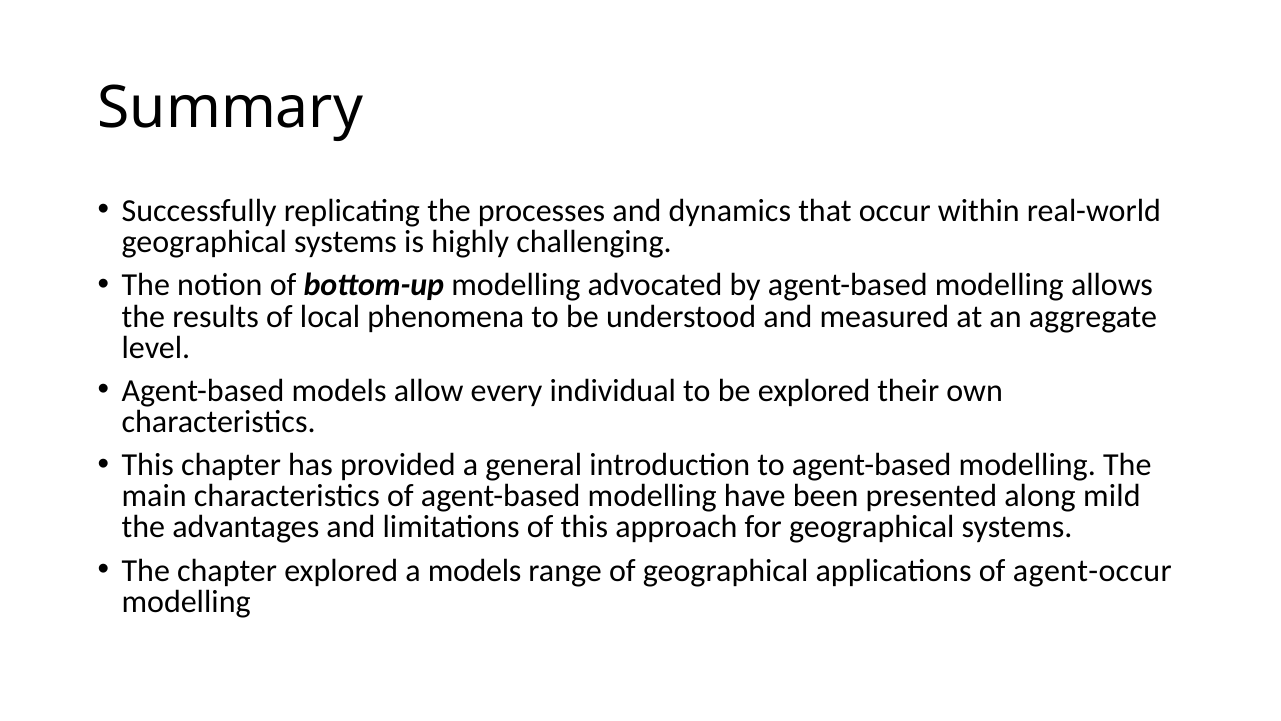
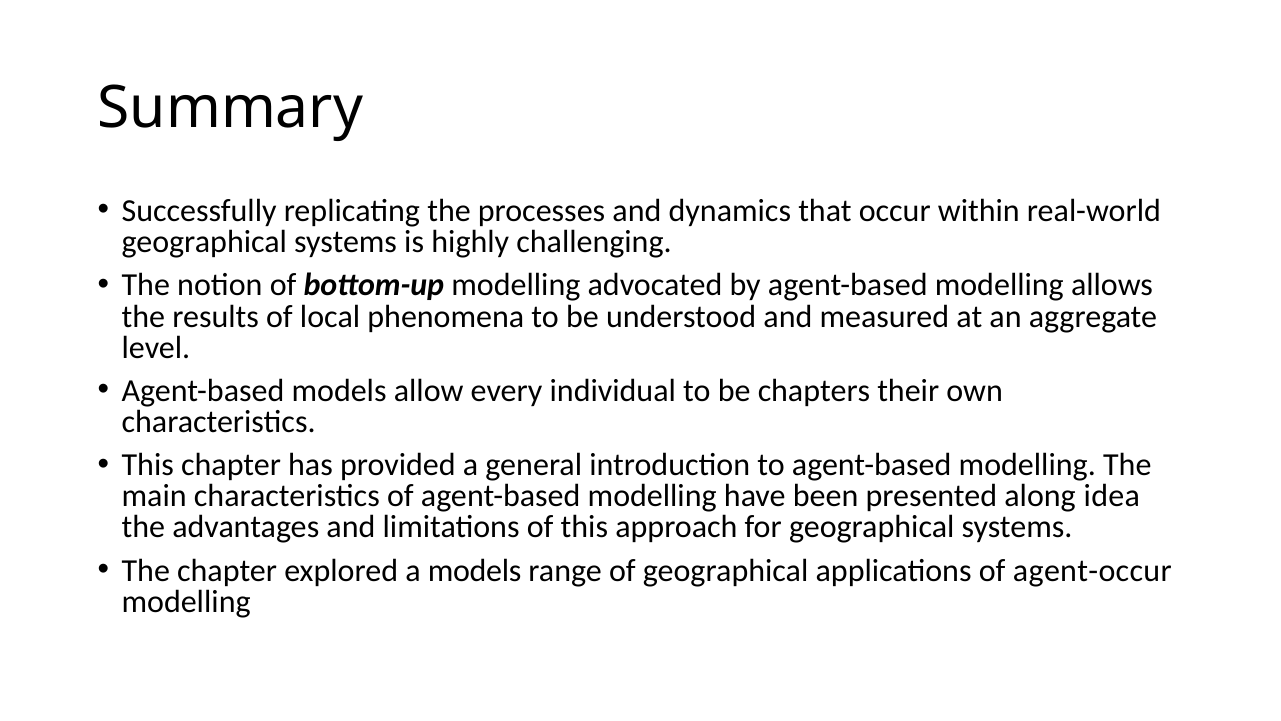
be explored: explored -> chapters
mild: mild -> idea
